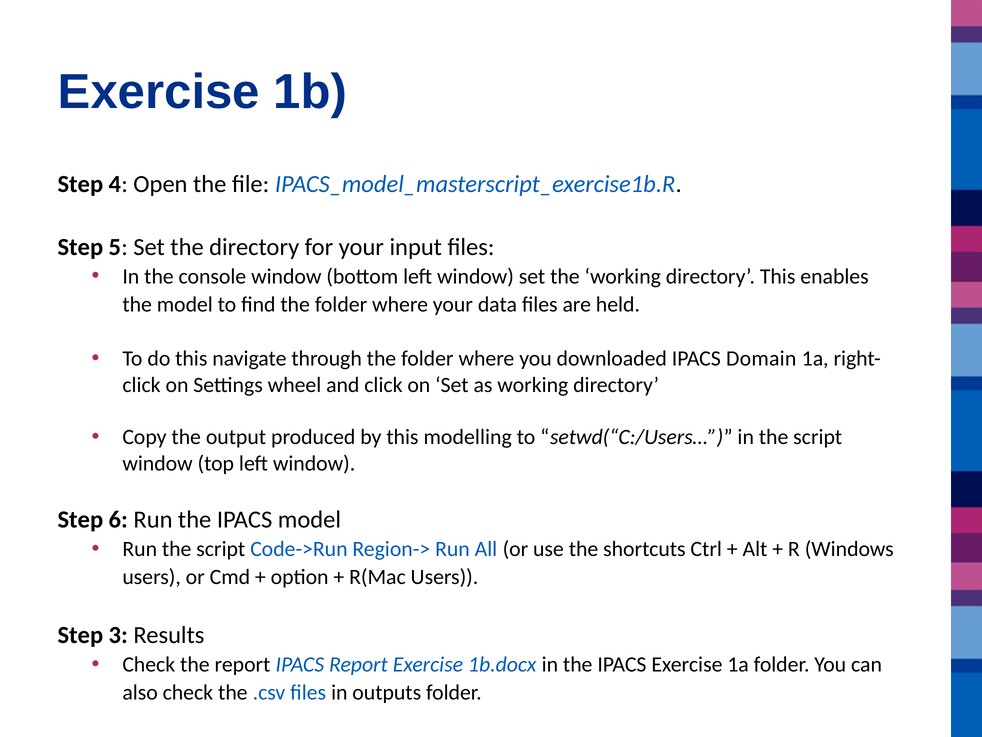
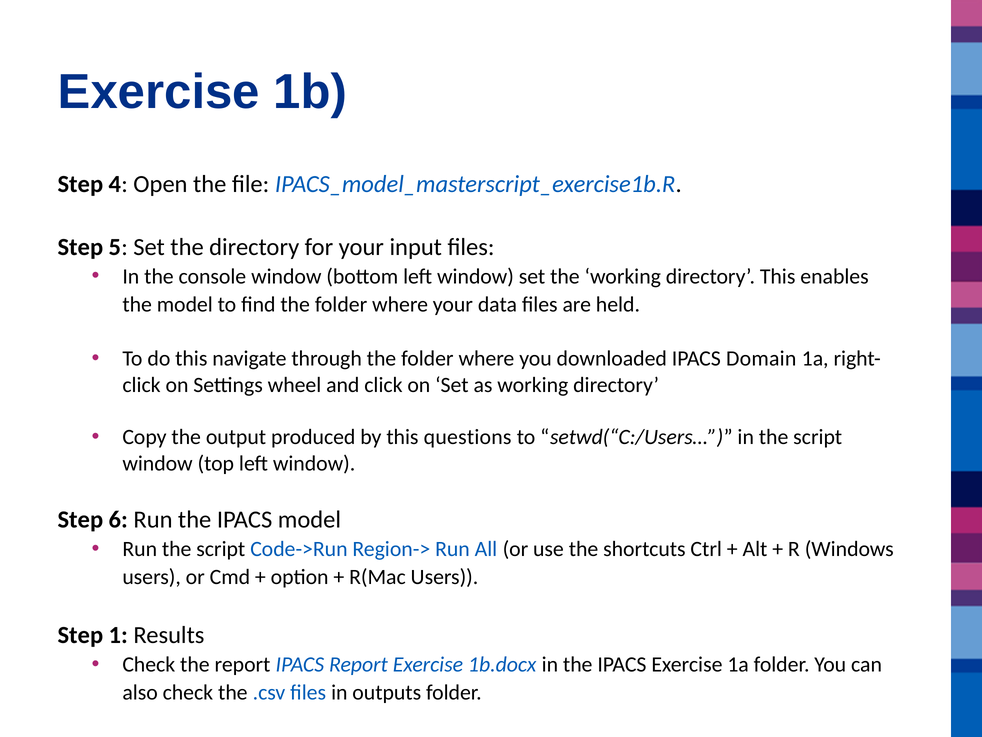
modelling: modelling -> questions
3: 3 -> 1
